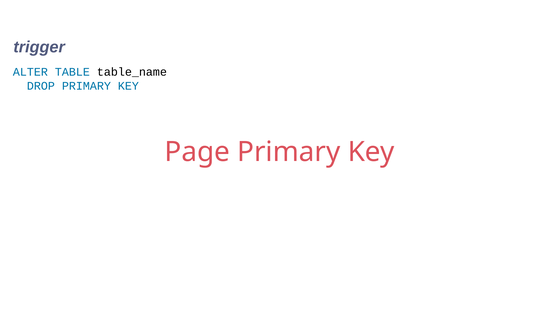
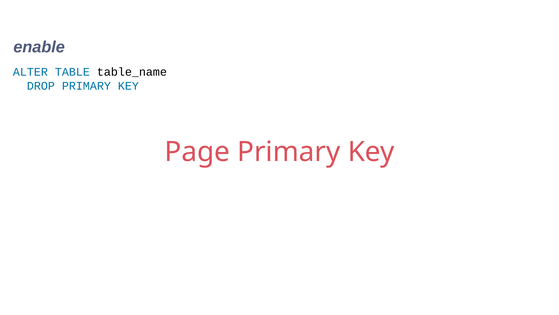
trigger: trigger -> enable
